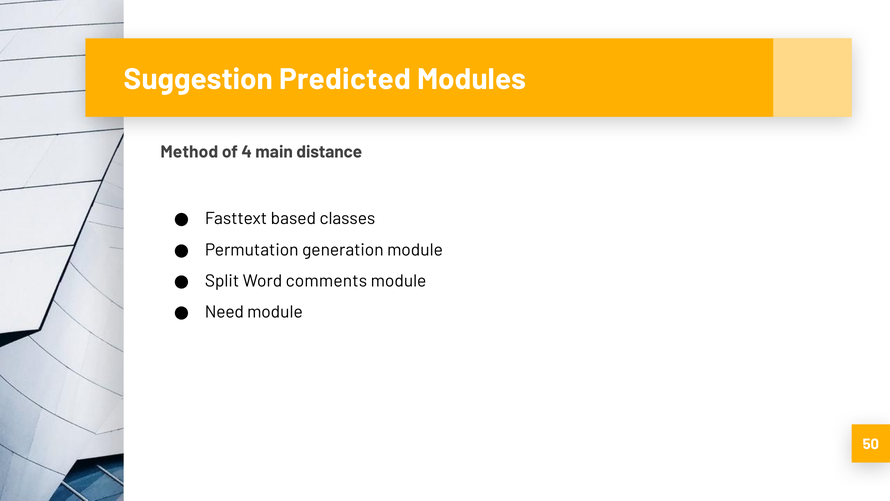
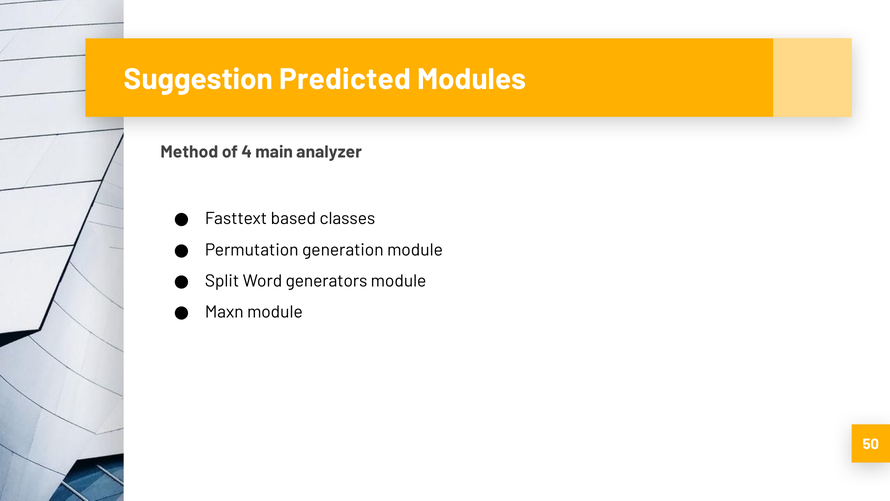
distance: distance -> analyzer
comments: comments -> generators
Need: Need -> Maxn
